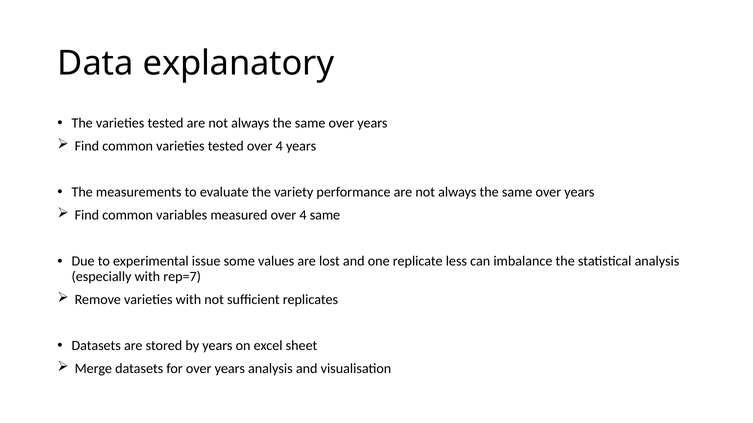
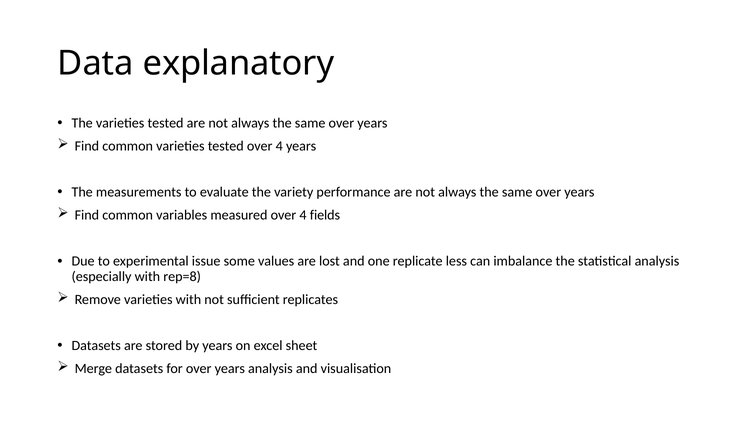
4 same: same -> fields
rep=7: rep=7 -> rep=8
